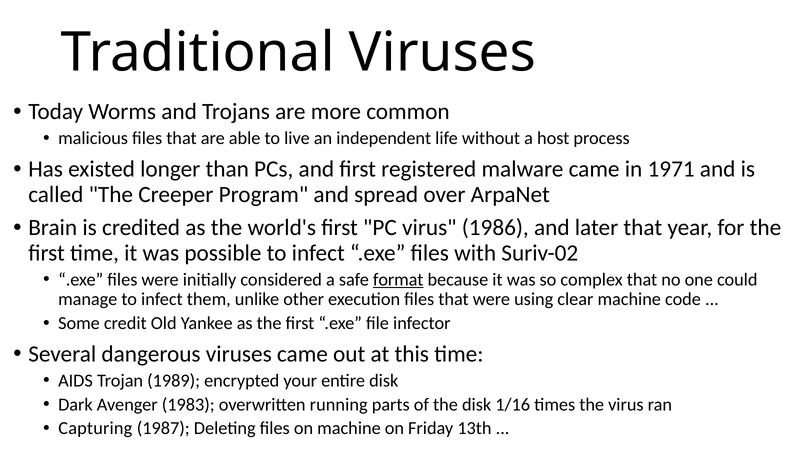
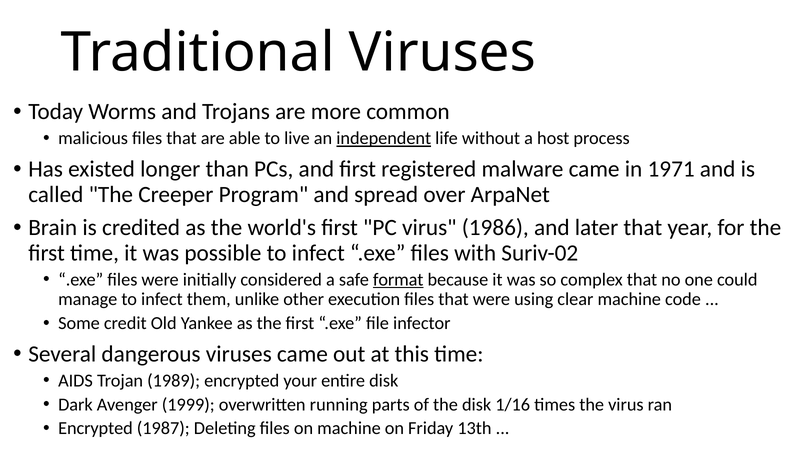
independent underline: none -> present
1983: 1983 -> 1999
Capturing at (95, 428): Capturing -> Encrypted
